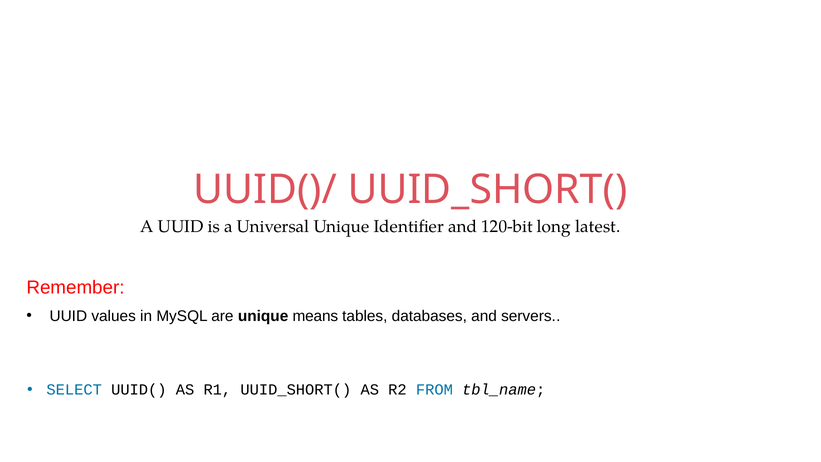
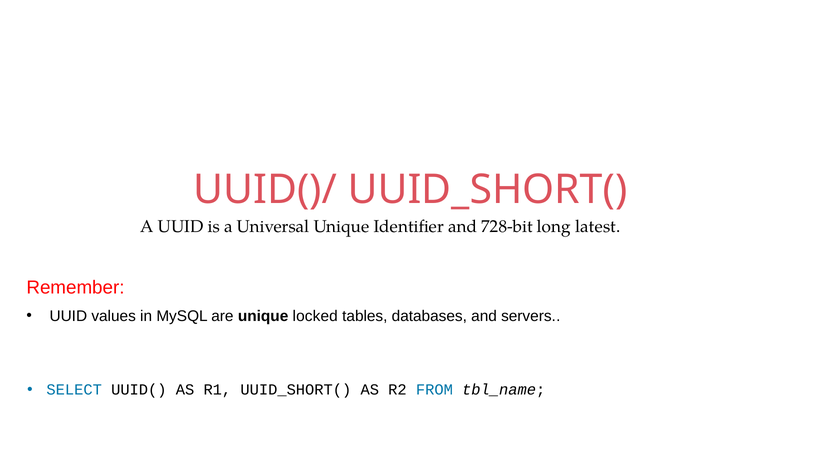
120-bit: 120-bit -> 728-bit
means: means -> locked
